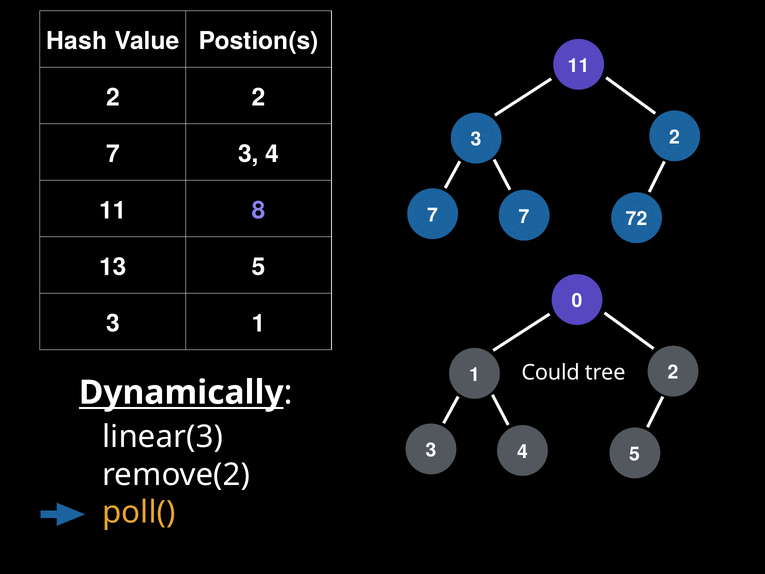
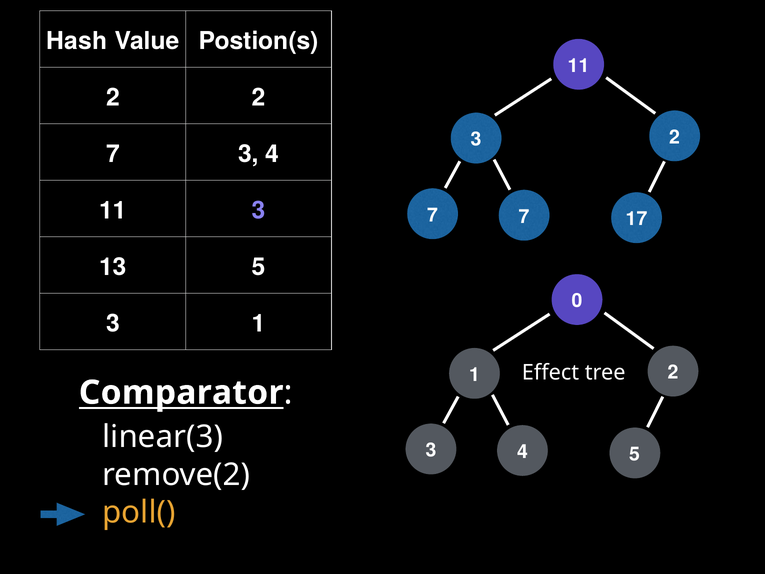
8 at (259, 210): 8 -> 3
72: 72 -> 17
Could: Could -> Effect
Dynamically: Dynamically -> Comparator
